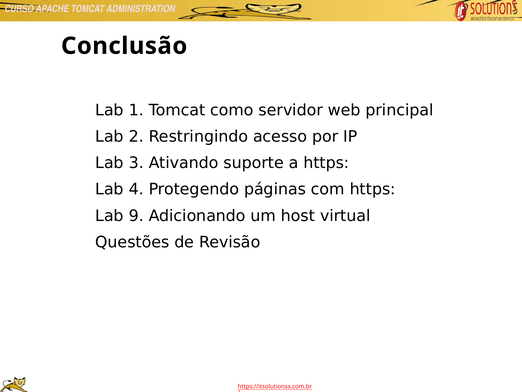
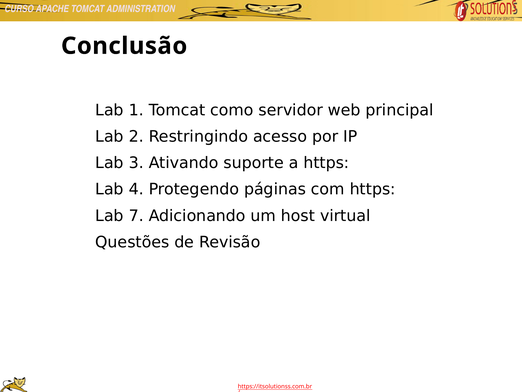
9: 9 -> 7
